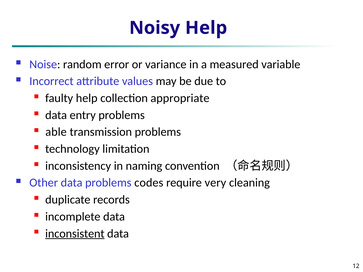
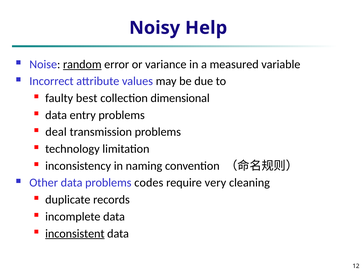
random underline: none -> present
faulty help: help -> best
appropriate: appropriate -> dimensional
able: able -> deal
